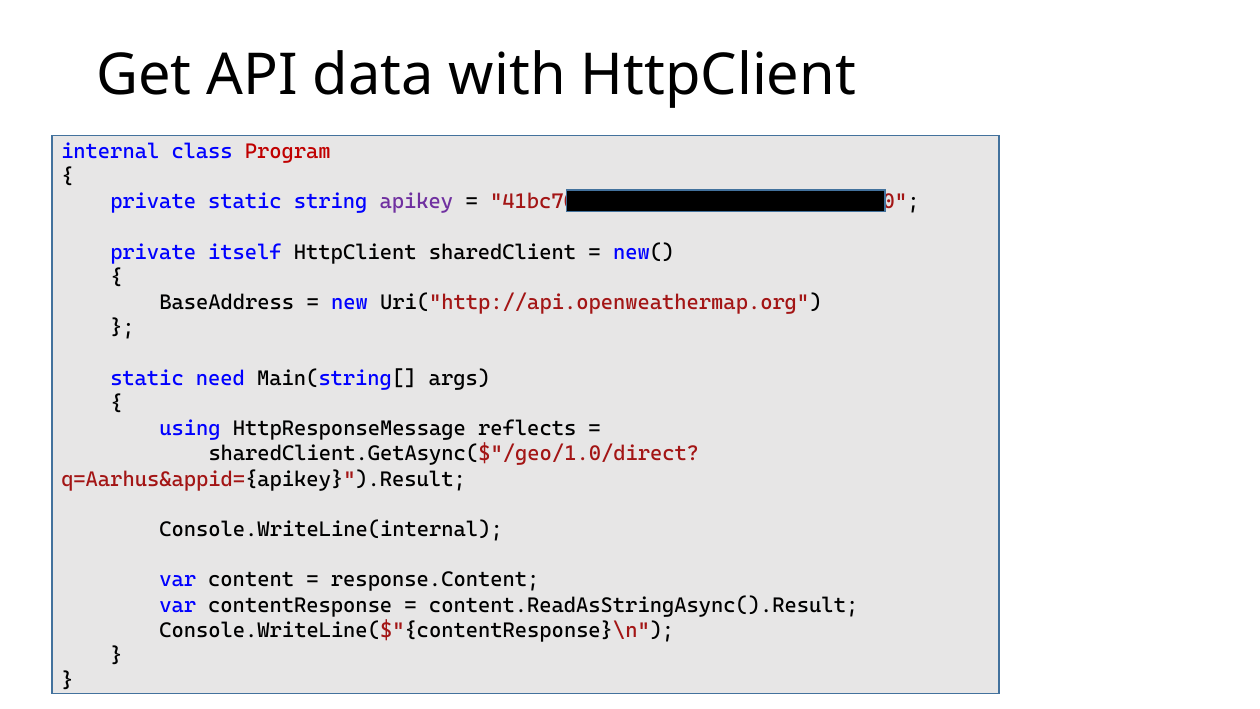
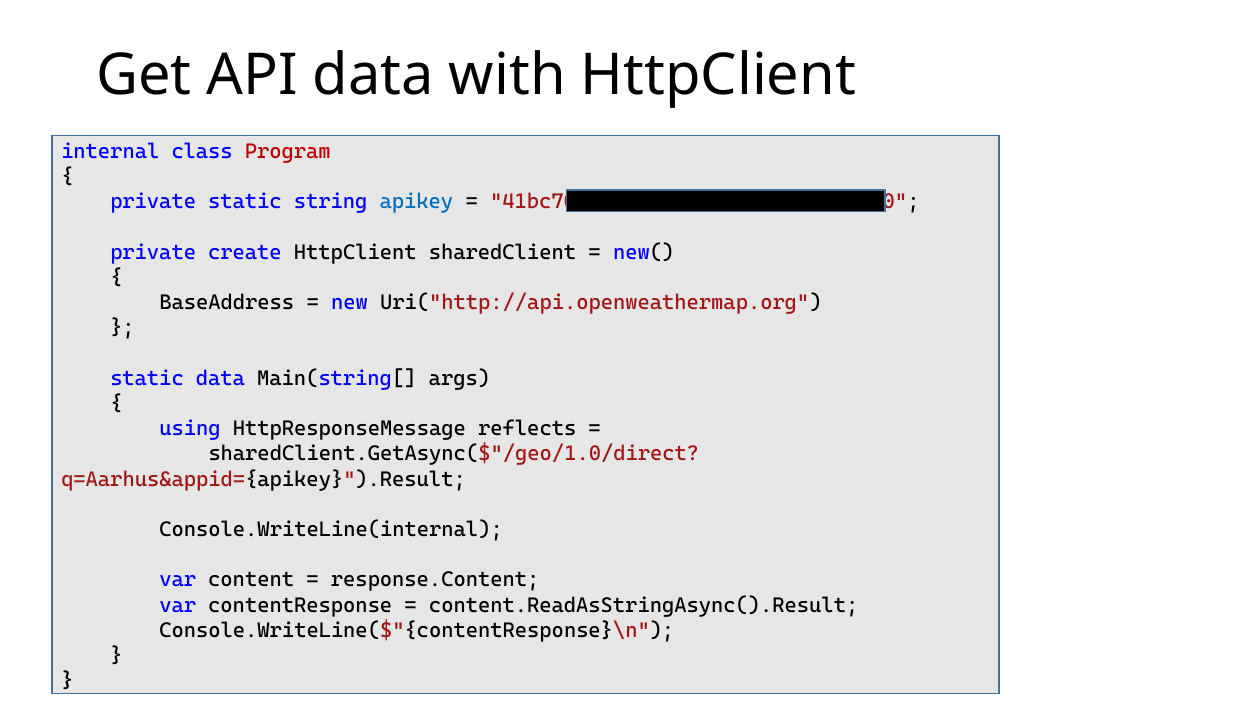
apikey colour: purple -> blue
itself: itself -> create
static need: need -> data
